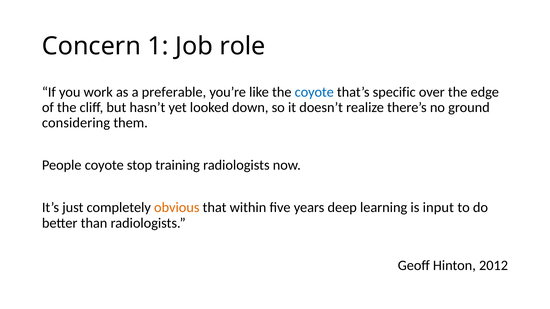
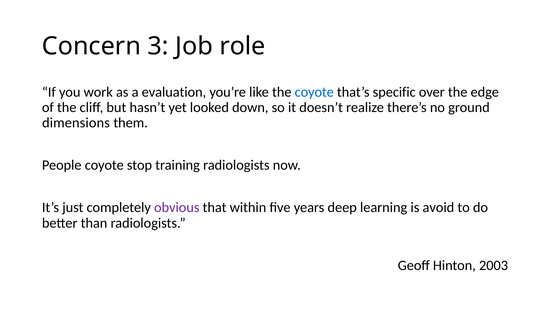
1: 1 -> 3
preferable: preferable -> evaluation
considering: considering -> dimensions
obvious colour: orange -> purple
input: input -> avoid
2012: 2012 -> 2003
